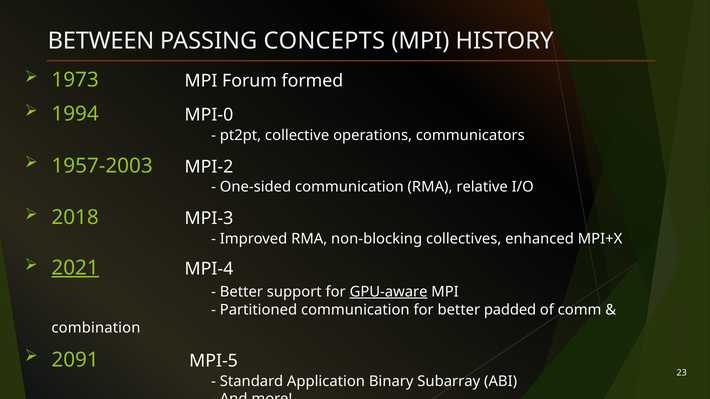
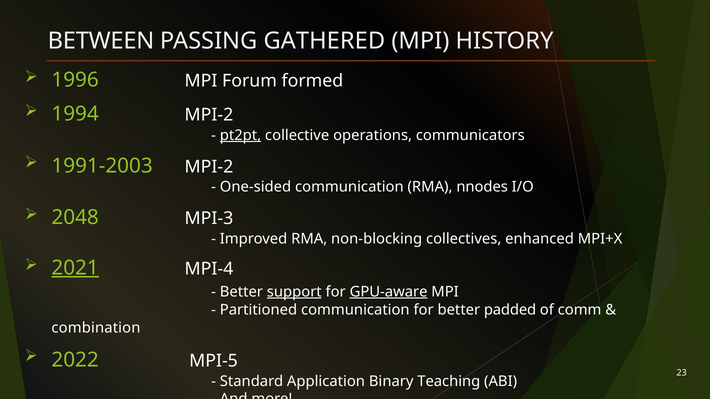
CONCEPTS: CONCEPTS -> GATHERED
1973: 1973 -> 1996
1994 MPI-0: MPI-0 -> MPI-2
pt2pt underline: none -> present
1957-2003: 1957-2003 -> 1991-2003
relative: relative -> nnodes
2018: 2018 -> 2048
support underline: none -> present
2091: 2091 -> 2022
Subarray: Subarray -> Teaching
